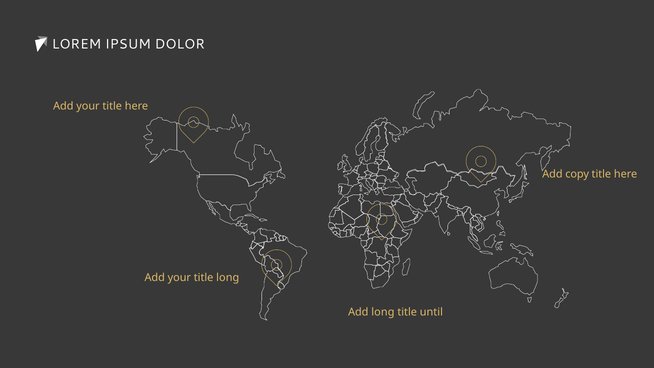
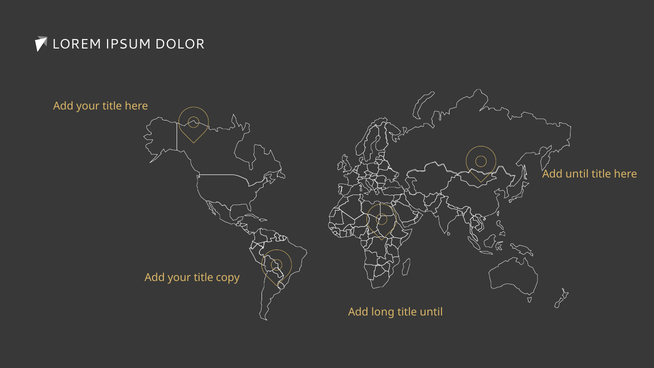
Add copy: copy -> until
title long: long -> copy
